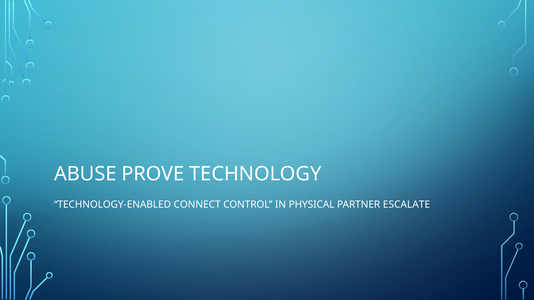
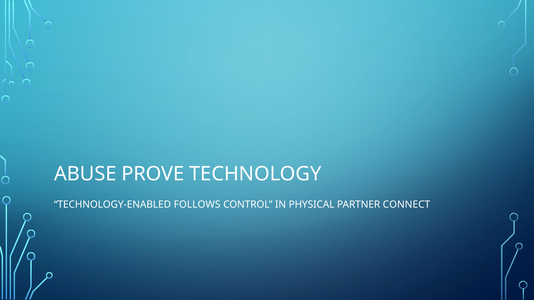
CONNECT: CONNECT -> FOLLOWS
ESCALATE: ESCALATE -> CONNECT
